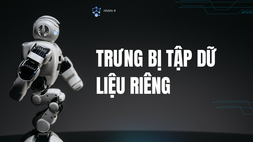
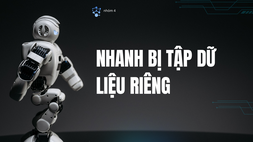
TRƯNG: TRƯNG -> NHANH
